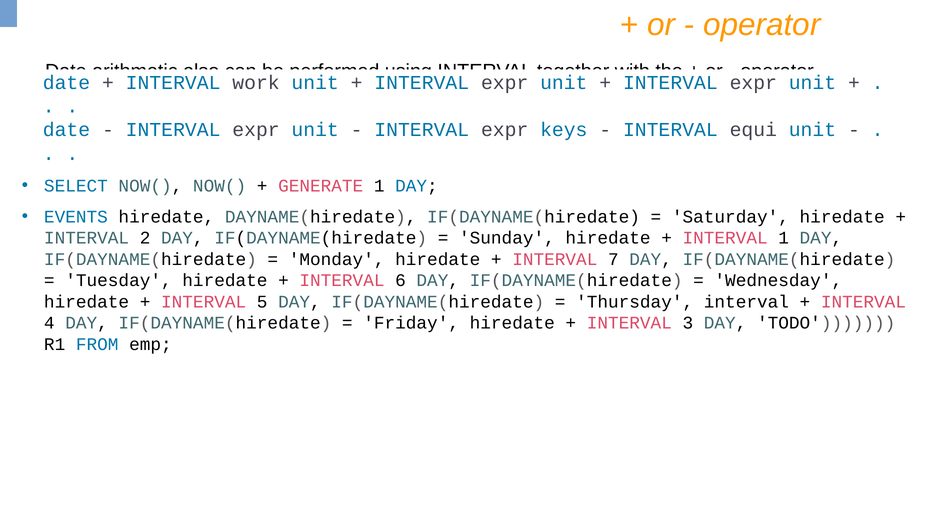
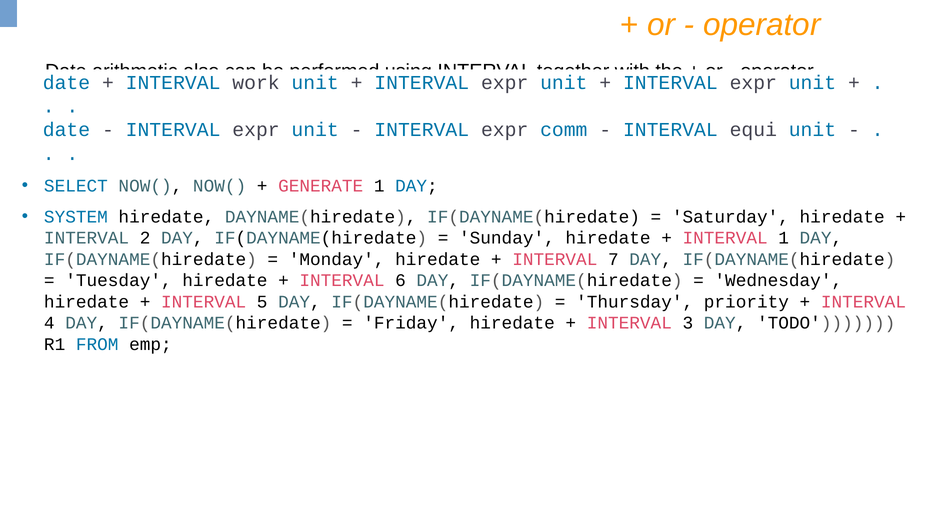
keys: keys -> comm
EVENTS: EVENTS -> SYSTEM
Thursday interval: interval -> priority
